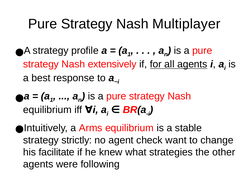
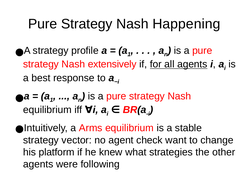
Multiplayer: Multiplayer -> Happening
strictly: strictly -> vector
facilitate: facilitate -> platform
